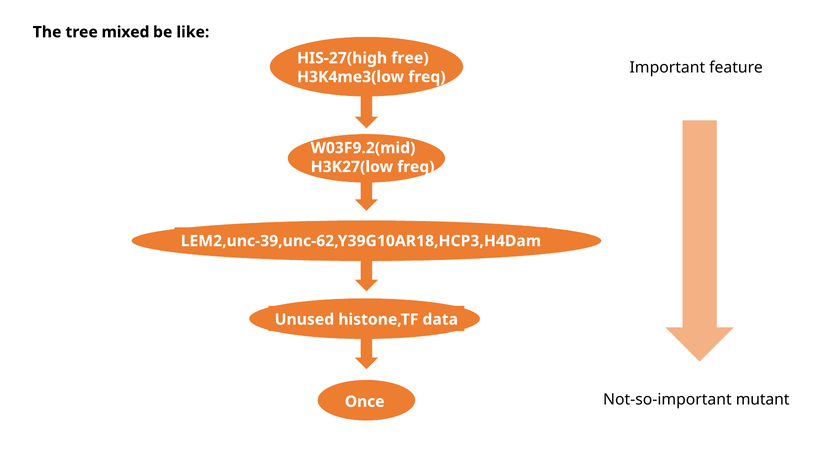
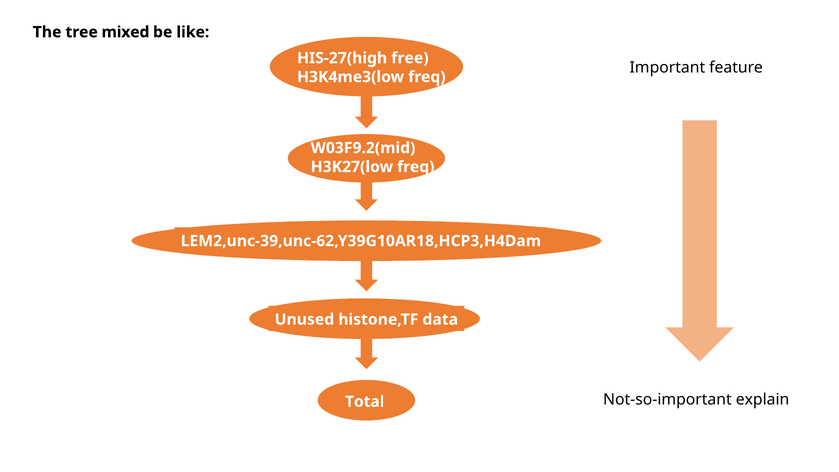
mutant: mutant -> explain
Once: Once -> Total
